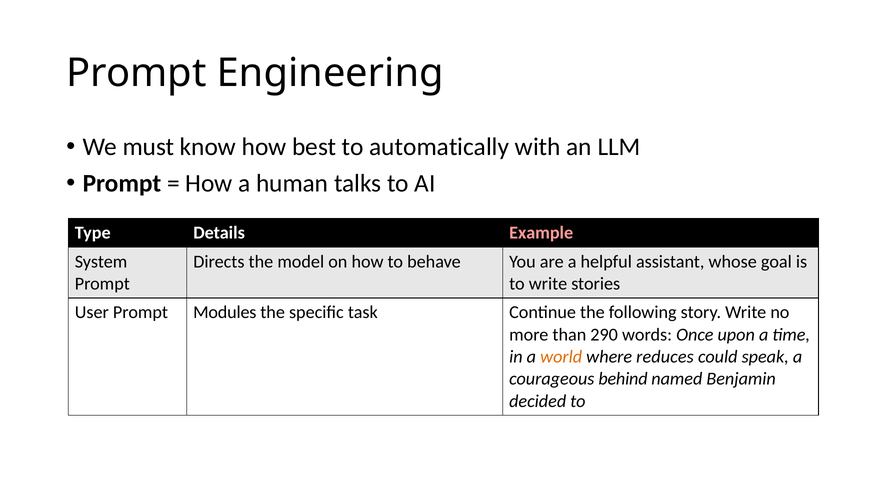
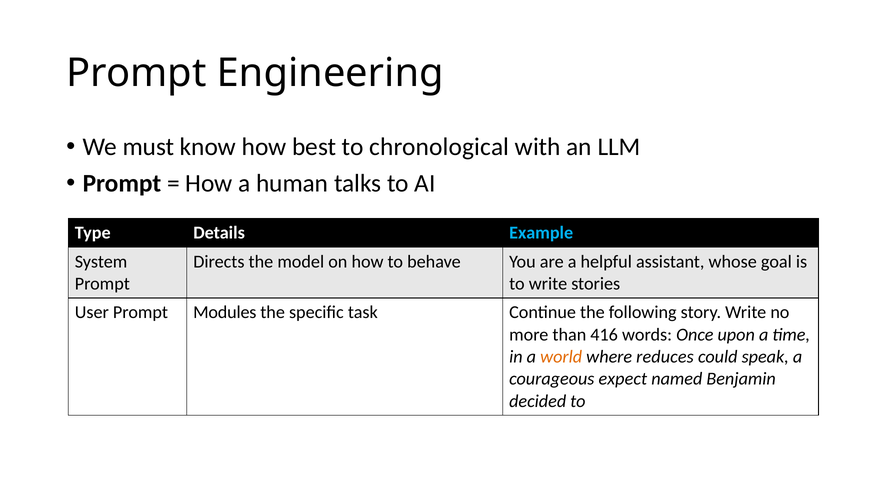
automatically: automatically -> chronological
Example colour: pink -> light blue
290: 290 -> 416
behind: behind -> expect
